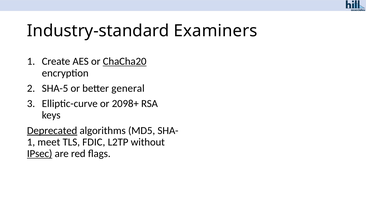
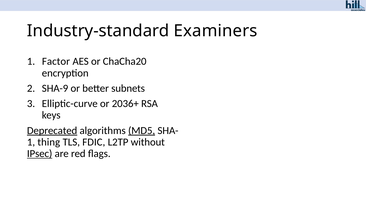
Create: Create -> Factor
ChaCha20 underline: present -> none
SHA-5: SHA-5 -> SHA-9
general: general -> subnets
2098+: 2098+ -> 2036+
MD5 underline: none -> present
meet: meet -> thing
